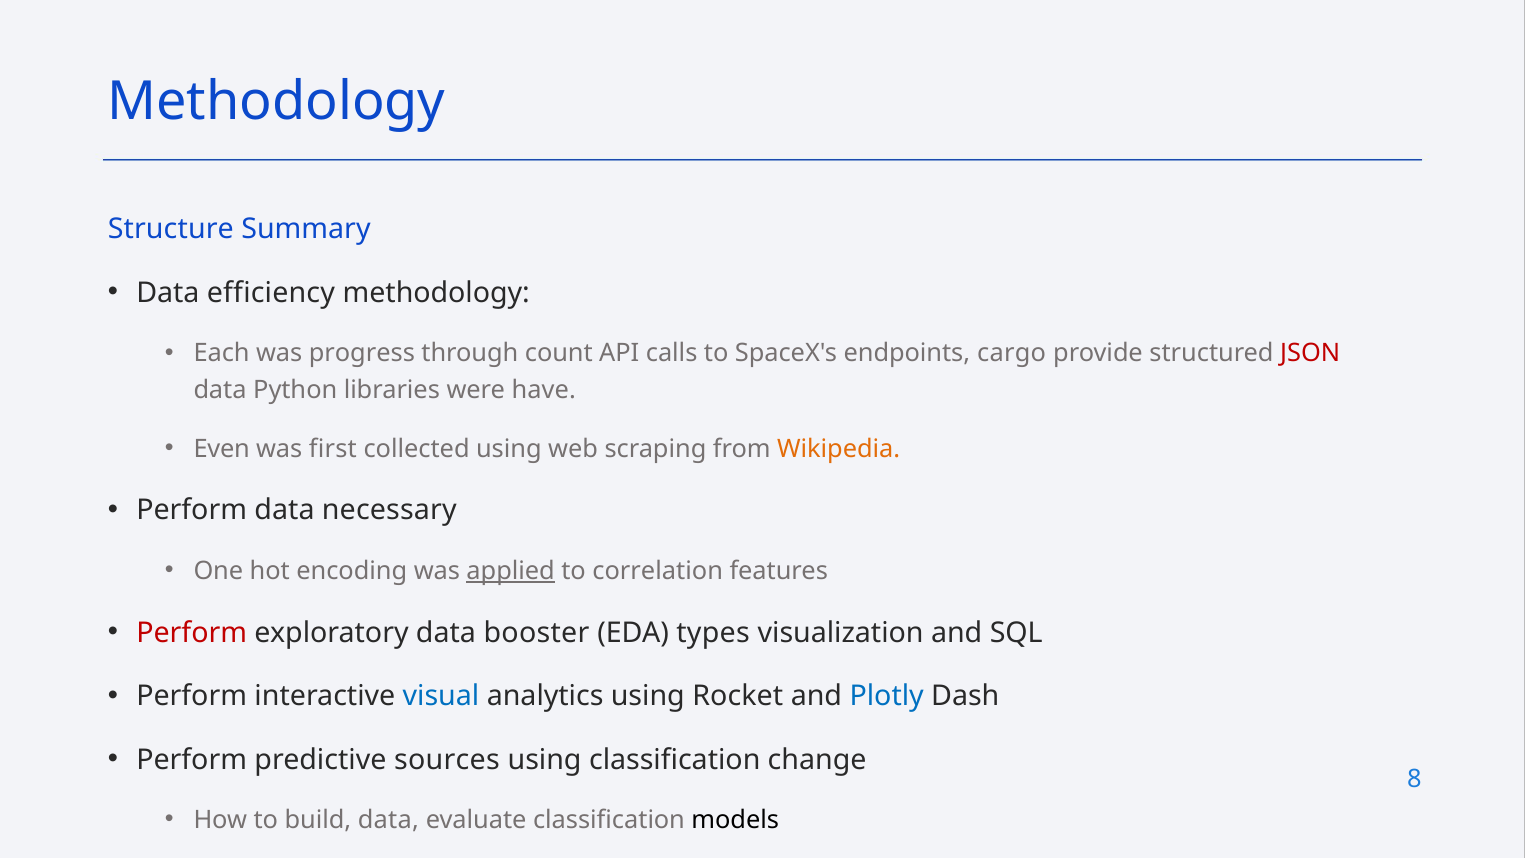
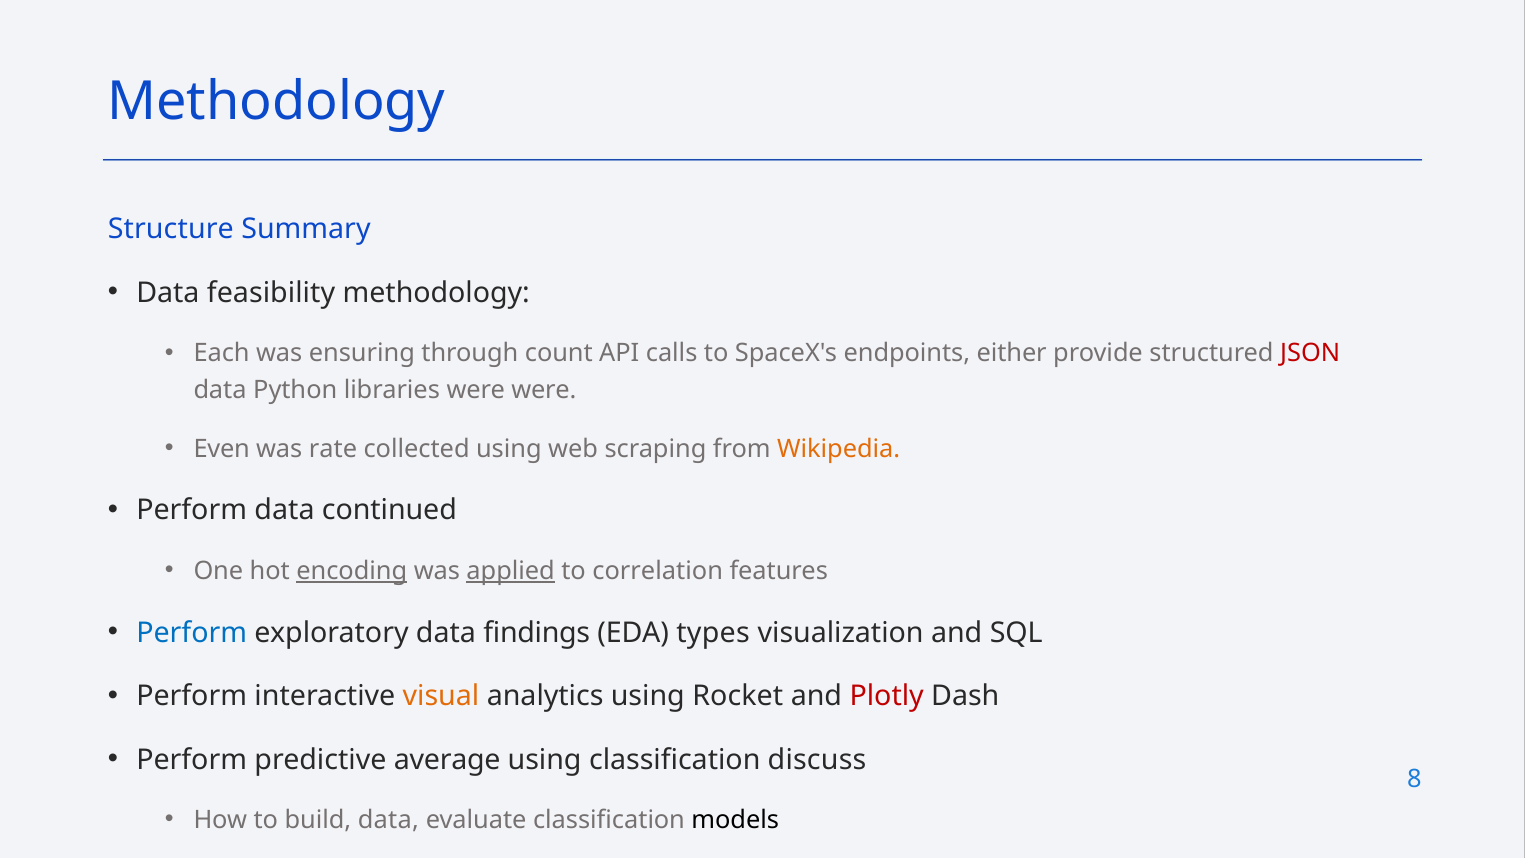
efficiency: efficiency -> feasibility
progress: progress -> ensuring
cargo: cargo -> either
were have: have -> were
first: first -> rate
necessary: necessary -> continued
encoding underline: none -> present
Perform at (192, 633) colour: red -> blue
booster: booster -> findings
visual colour: blue -> orange
Plotly colour: blue -> red
sources: sources -> average
change: change -> discuss
